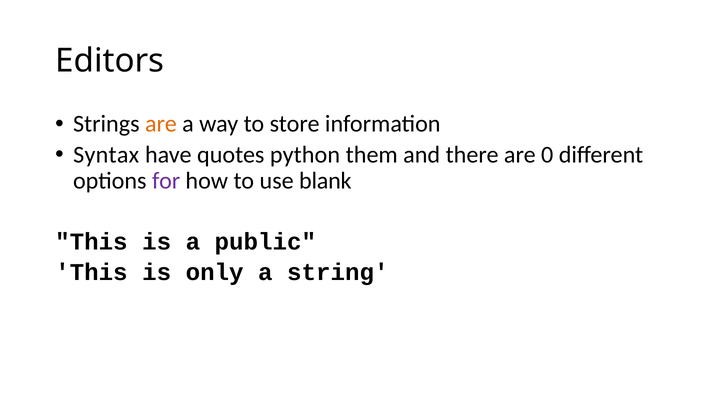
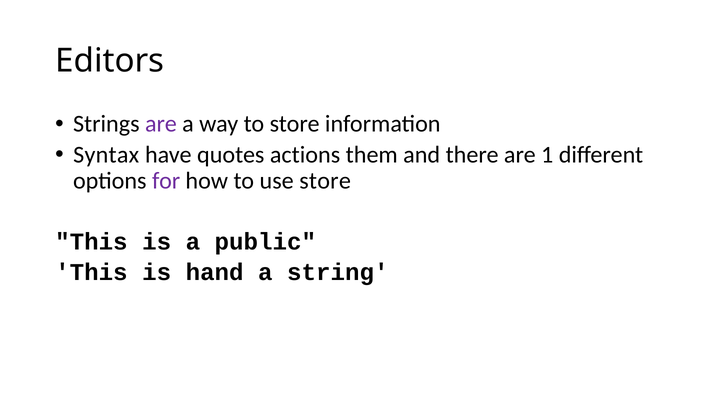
are at (161, 124) colour: orange -> purple
python: python -> actions
0: 0 -> 1
use blank: blank -> store
only: only -> hand
